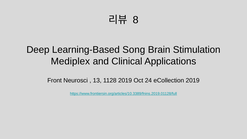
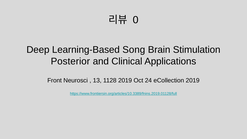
8: 8 -> 0
Mediplex: Mediplex -> Posterior
